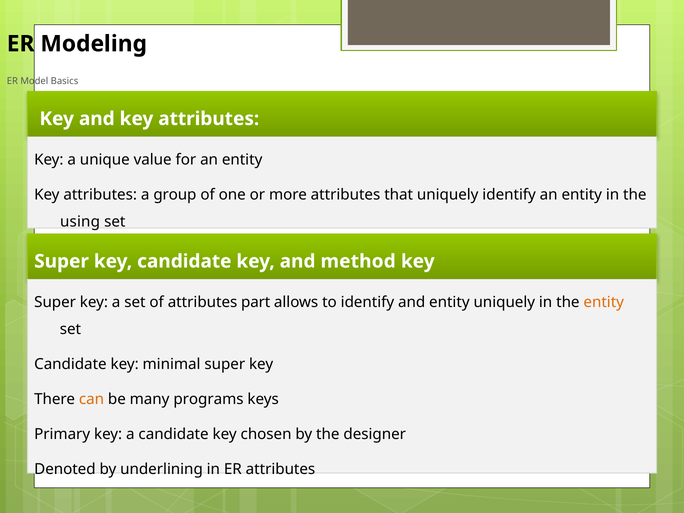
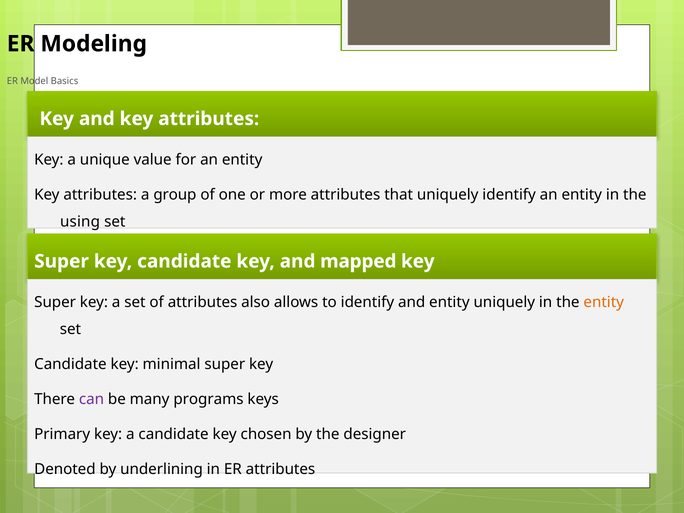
method: method -> mapped
part: part -> also
can colour: orange -> purple
